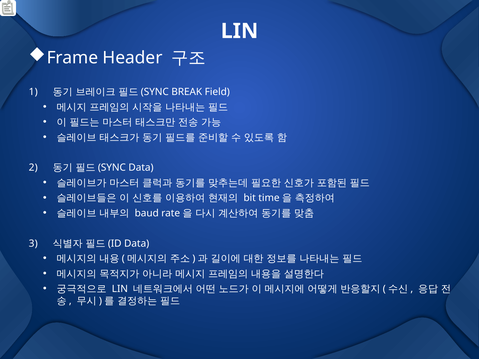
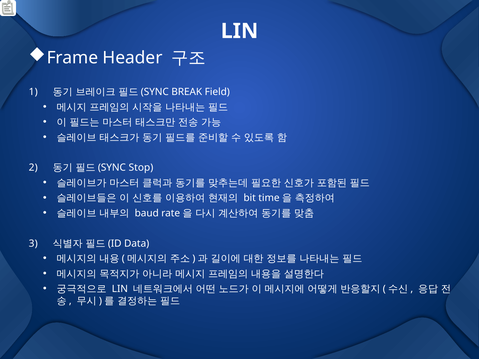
Data at (141, 168): Data -> Stop
